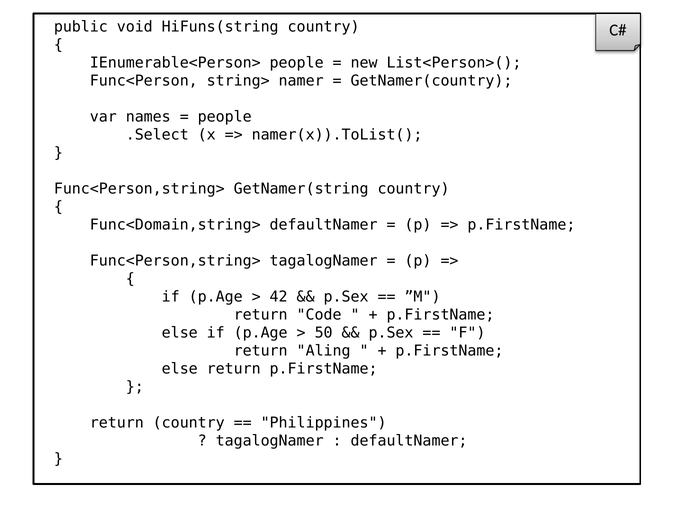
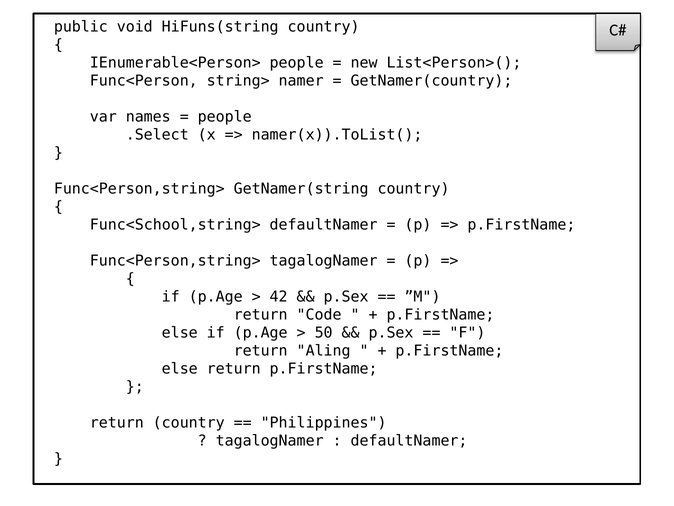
Func<Domain,string>: Func<Domain,string> -> Func<School,string>
